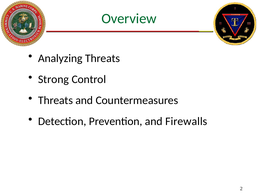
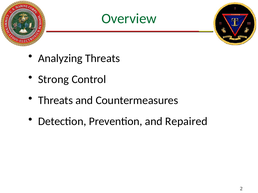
Firewalls: Firewalls -> Repaired
